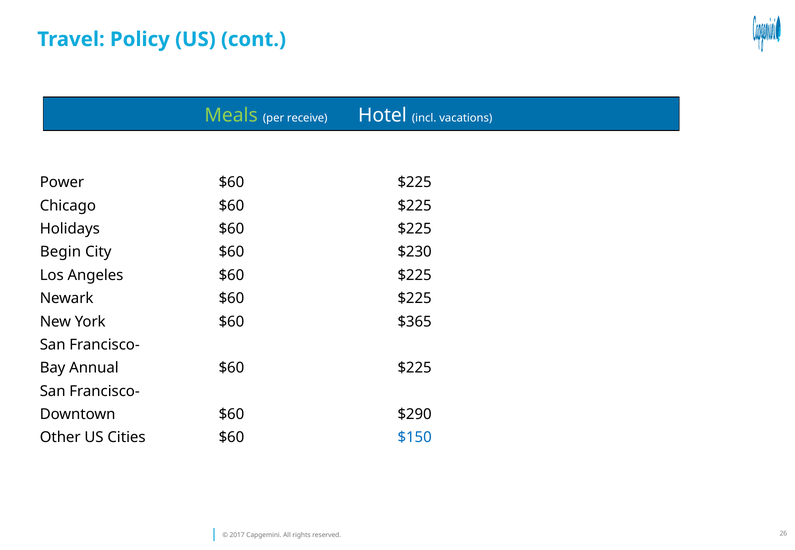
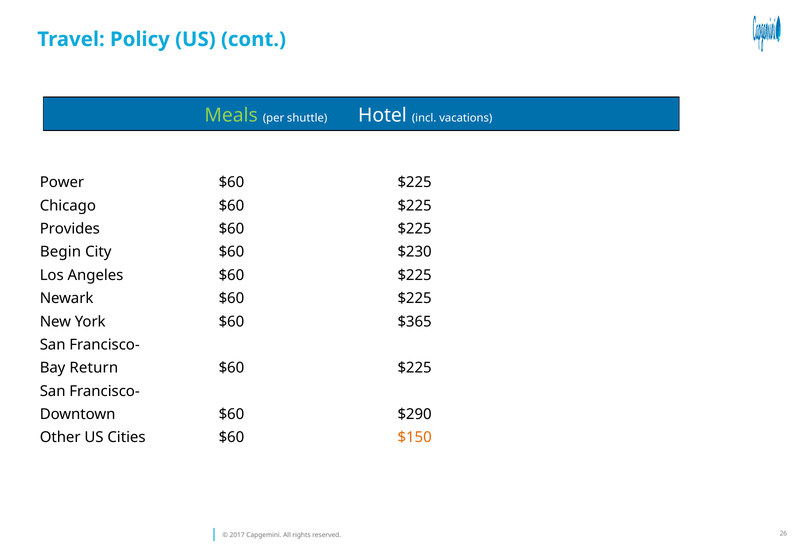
receive: receive -> shuttle
Holidays: Holidays -> Provides
Annual: Annual -> Return
$150 colour: blue -> orange
